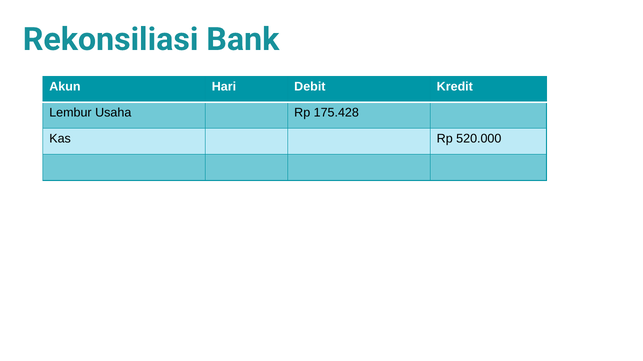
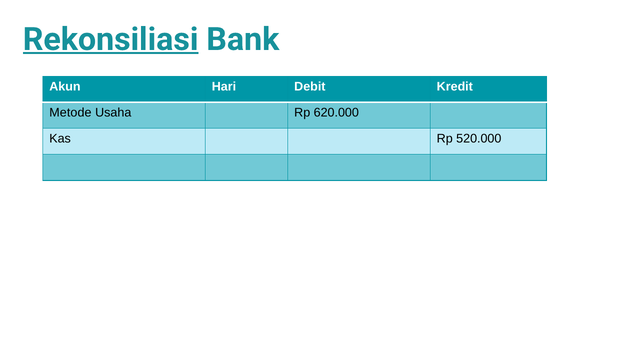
Rekonsiliasi underline: none -> present
Lembur: Lembur -> Metode
175.428: 175.428 -> 620.000
